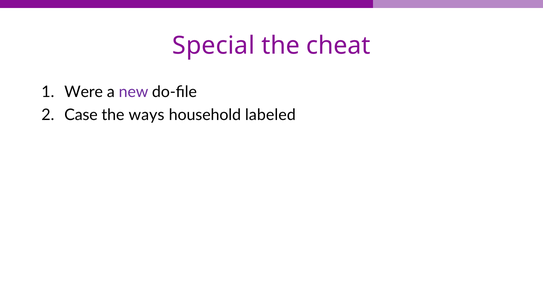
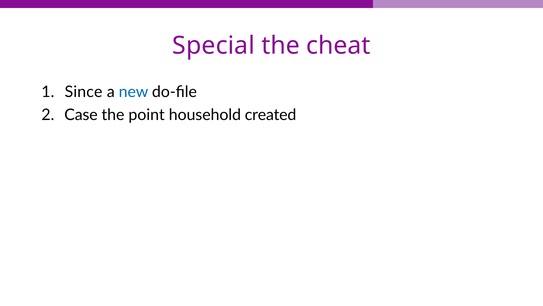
Were: Were -> Since
new colour: purple -> blue
ways: ways -> point
labeled: labeled -> created
